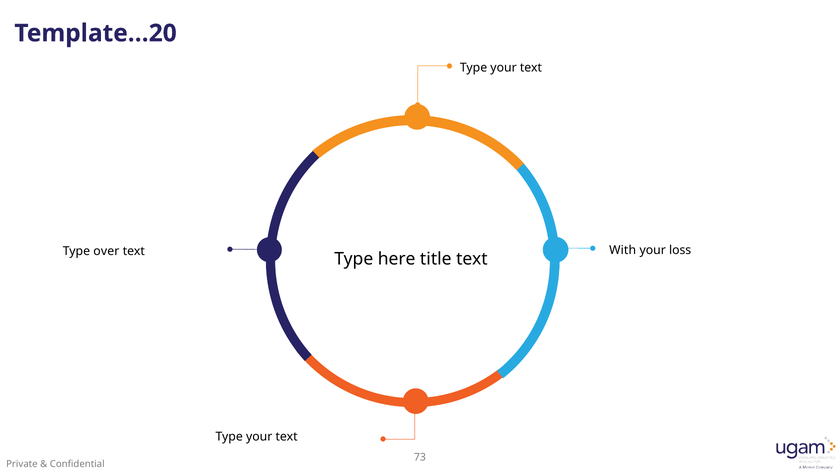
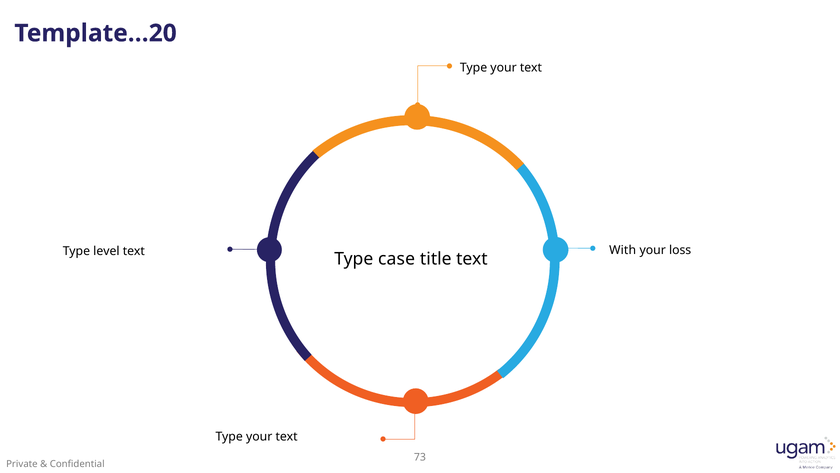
over: over -> level
here: here -> case
